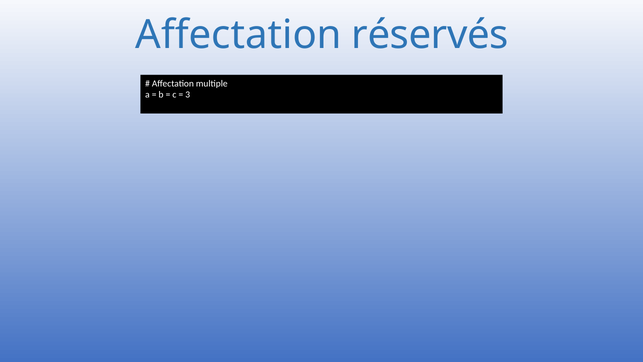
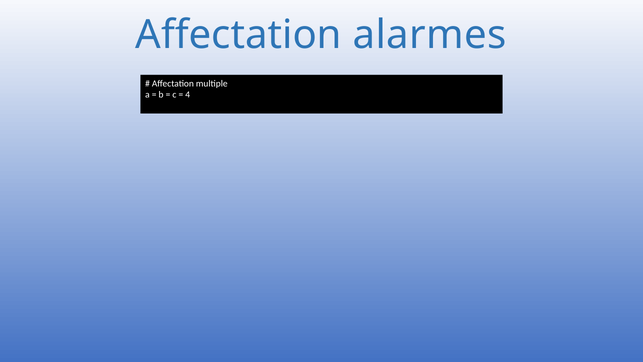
réservés: réservés -> alarmes
3: 3 -> 4
